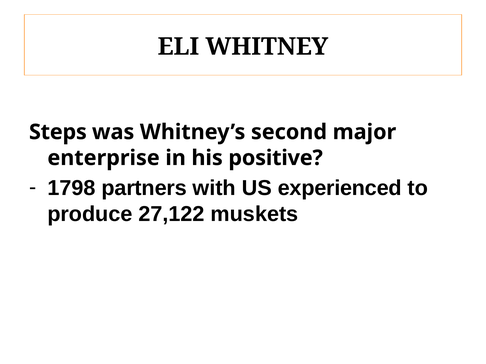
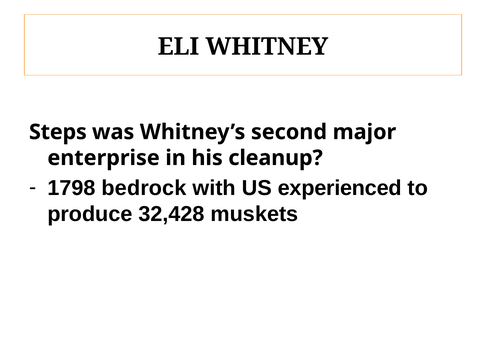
positive: positive -> cleanup
partners: partners -> bedrock
27,122: 27,122 -> 32,428
